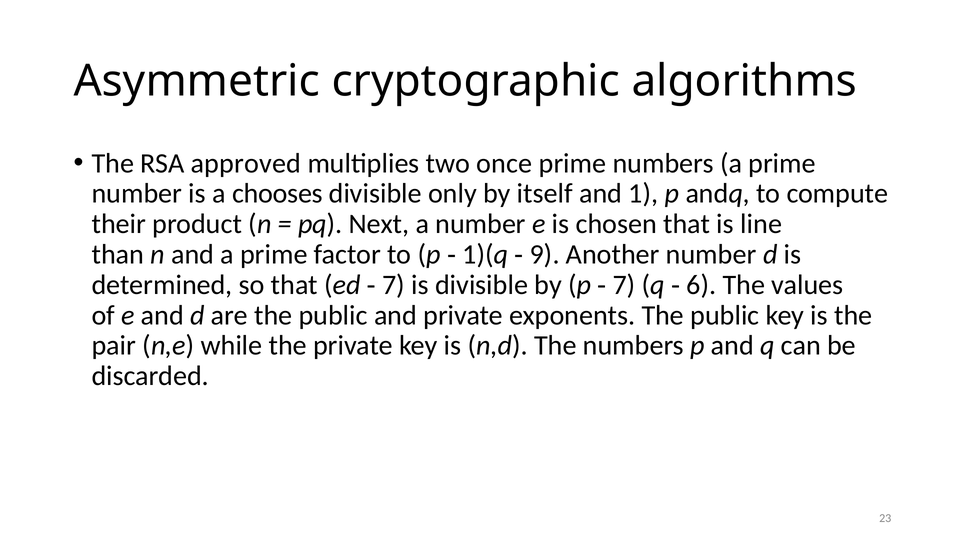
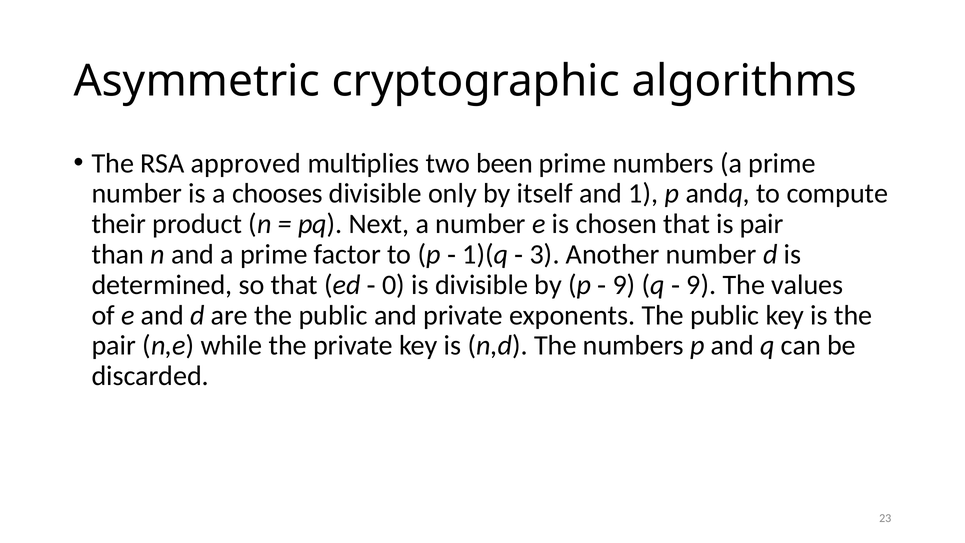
once: once -> been
is line: line -> pair
9: 9 -> 3
ed 7: 7 -> 0
p 7: 7 -> 9
q 6: 6 -> 9
